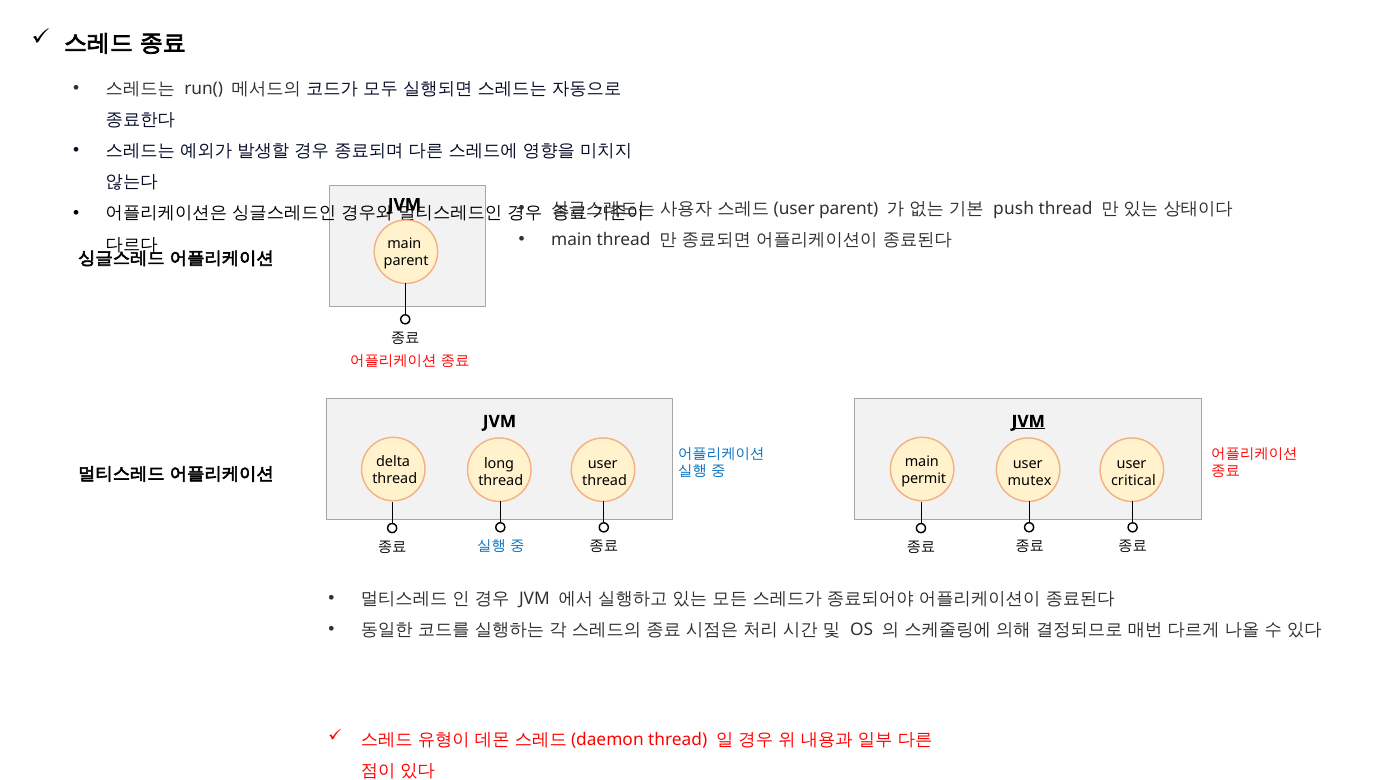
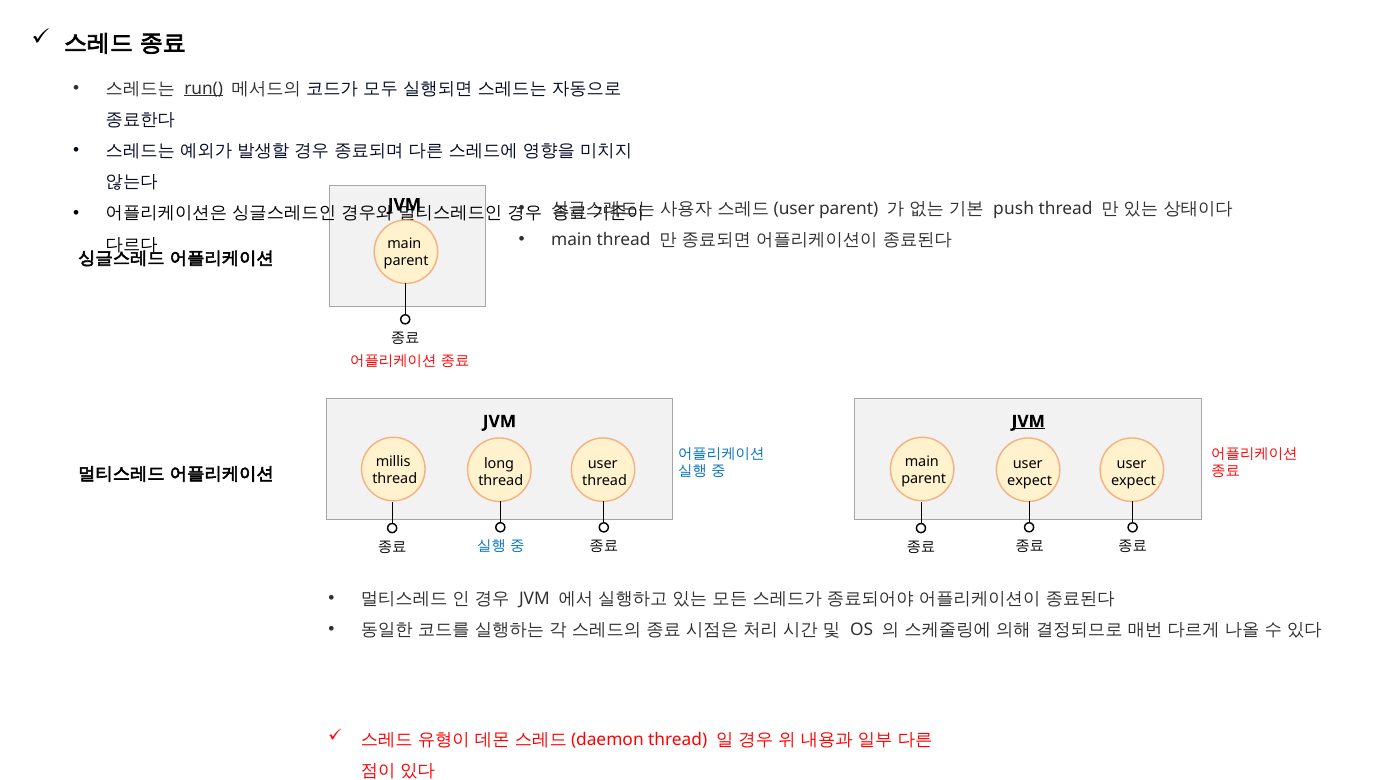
run( underline: none -> present
delta: delta -> millis
permit at (924, 479): permit -> parent
mutex at (1030, 481): mutex -> expect
critical at (1133, 481): critical -> expect
